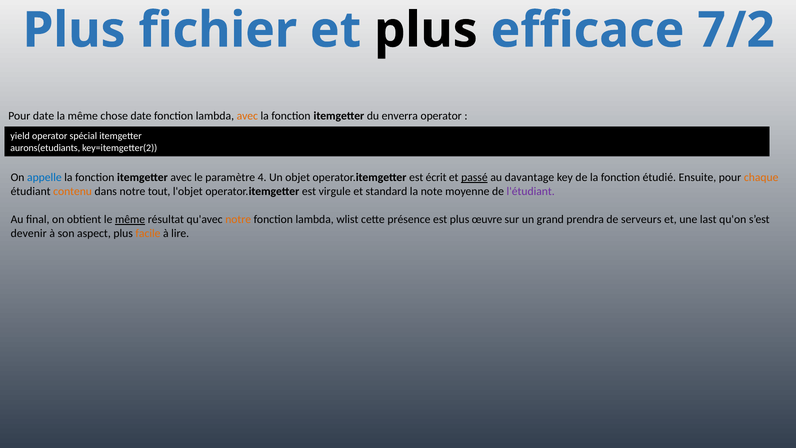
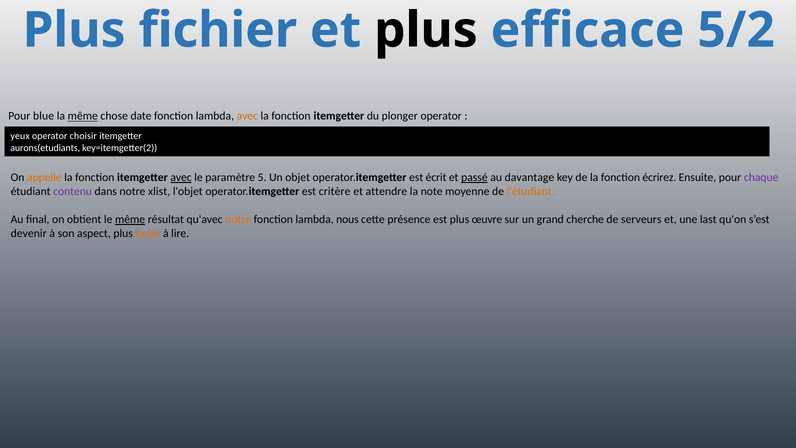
7/2: 7/2 -> 5/2
Pour date: date -> blue
même at (83, 116) underline: none -> present
enverra: enverra -> plonger
yield: yield -> yeux
spécial: spécial -> choisir
appelle colour: blue -> orange
avec at (181, 177) underline: none -> present
4: 4 -> 5
étudié: étudié -> écrirez
chaque colour: orange -> purple
contenu colour: orange -> purple
tout: tout -> xlist
virgule: virgule -> critère
standard: standard -> attendre
l'étudiant colour: purple -> orange
wlist: wlist -> nous
prendra: prendra -> cherche
